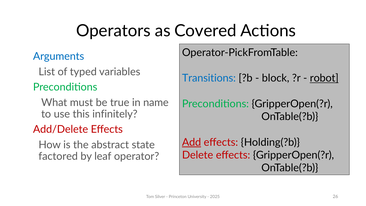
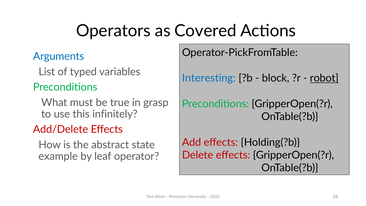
Transitions: Transitions -> Interesting
name: name -> grasp
Add underline: present -> none
factored: factored -> example
